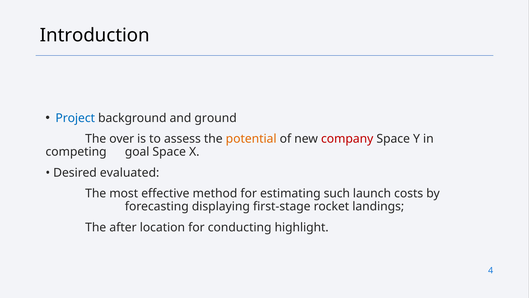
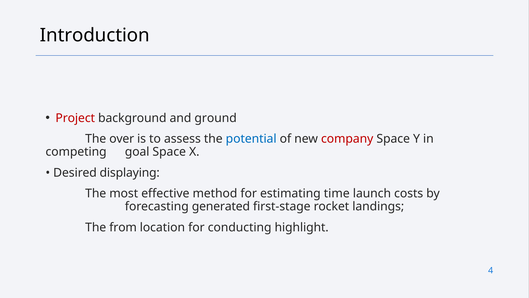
Project colour: blue -> red
potential colour: orange -> blue
evaluated: evaluated -> displaying
such: such -> time
displaying: displaying -> generated
after: after -> from
